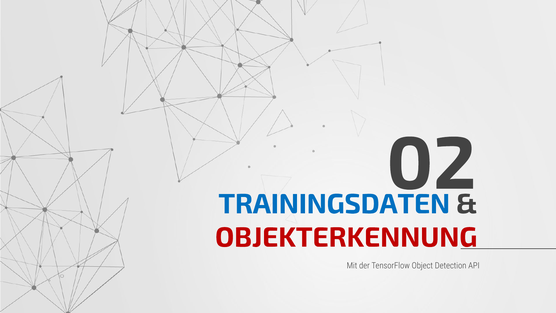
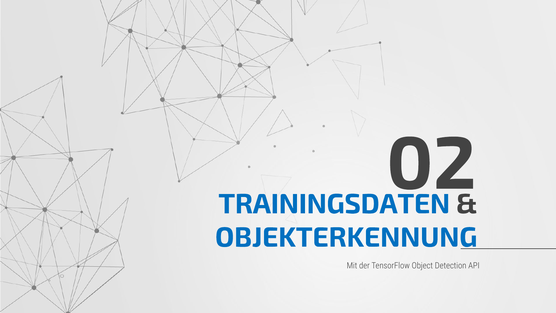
OBJEKTERKENNUNG colour: red -> blue
